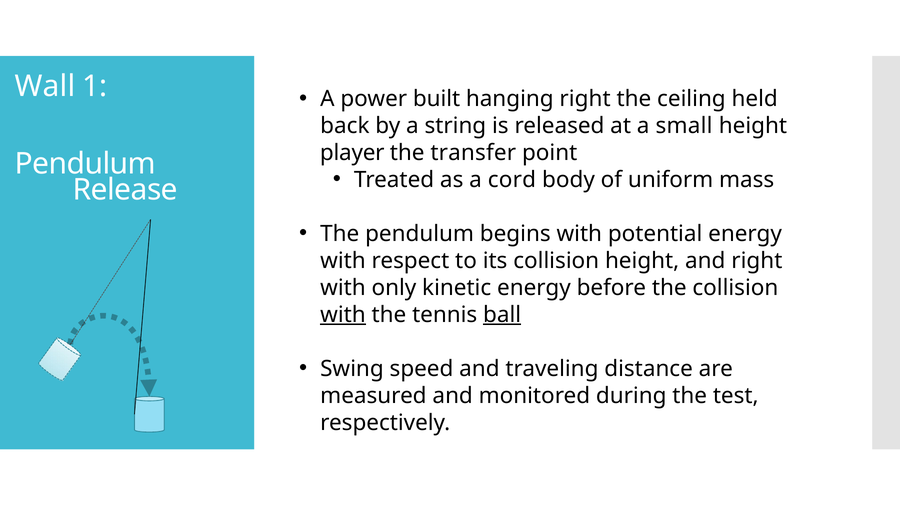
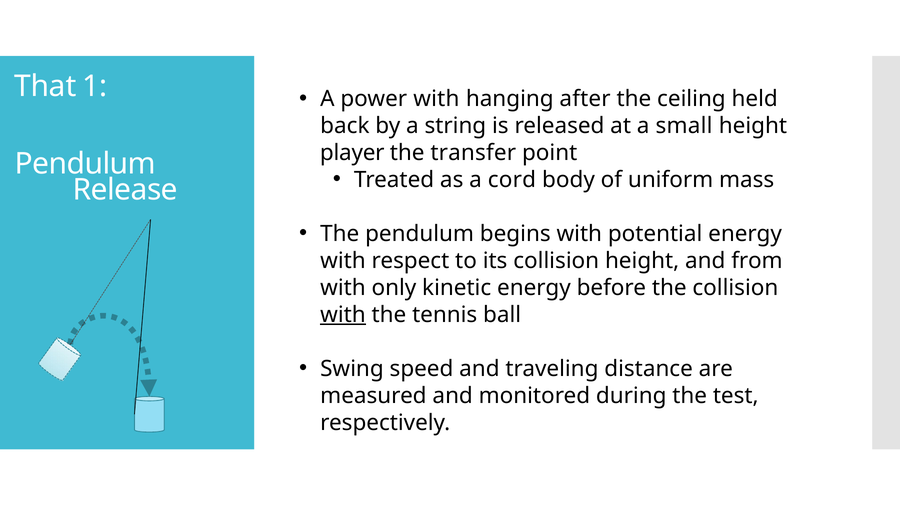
Wall: Wall -> That
power built: built -> with
hanging right: right -> after
and right: right -> from
ball underline: present -> none
